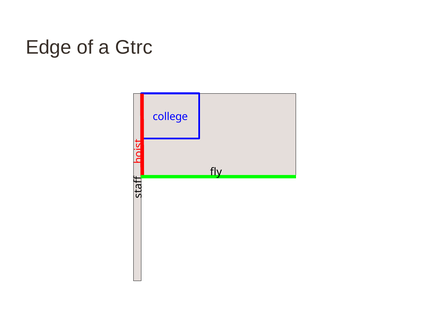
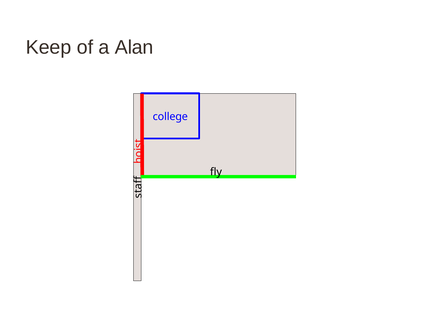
Edge: Edge -> Keep
Gtrc: Gtrc -> Alan
